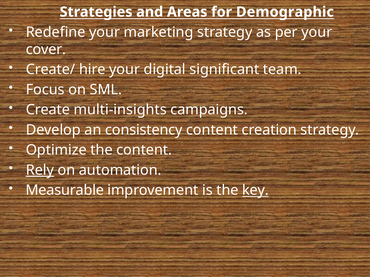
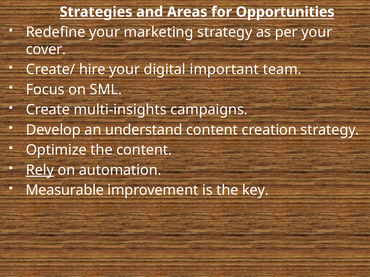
Demographic: Demographic -> Opportunities
significant: significant -> important
consistency: consistency -> understand
key underline: present -> none
